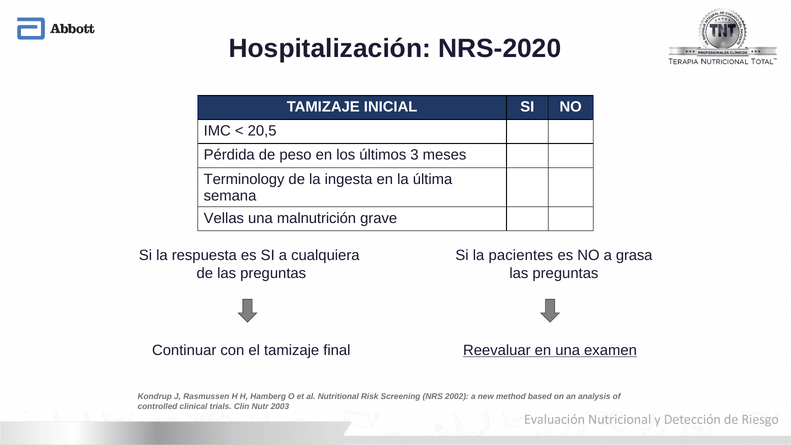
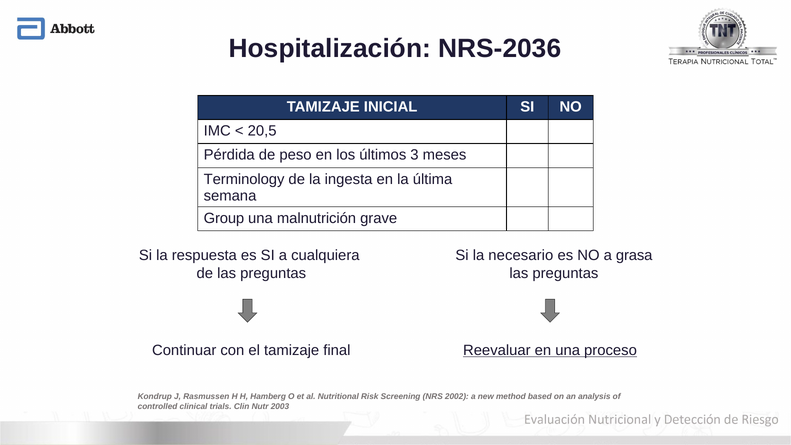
NRS-2020: NRS-2020 -> NRS-2036
Vellas: Vellas -> Group
pacientes: pacientes -> necesario
examen: examen -> proceso
